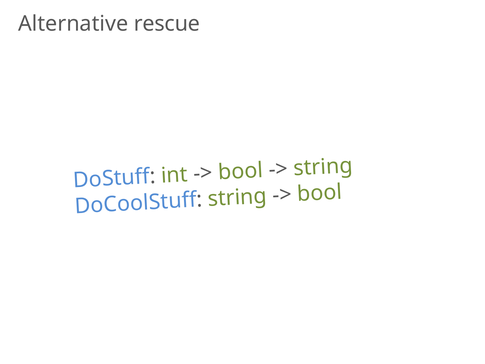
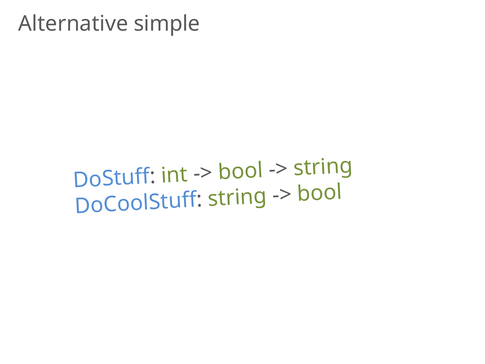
rescue: rescue -> simple
